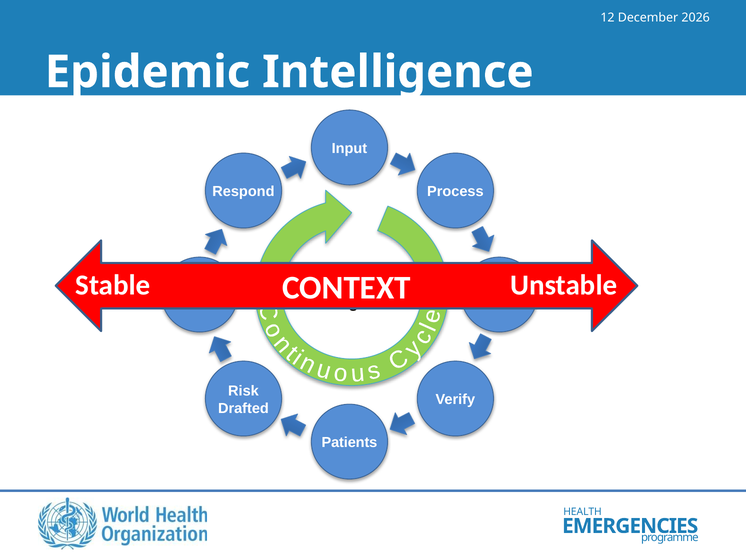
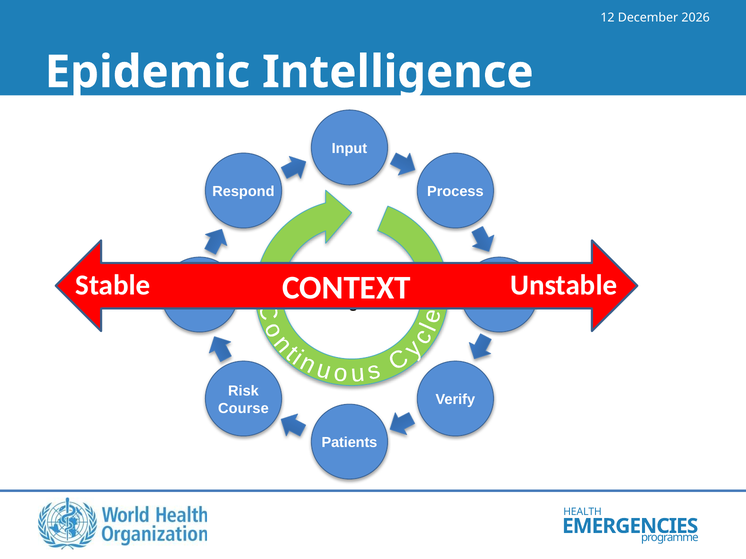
Drafted: Drafted -> Course
